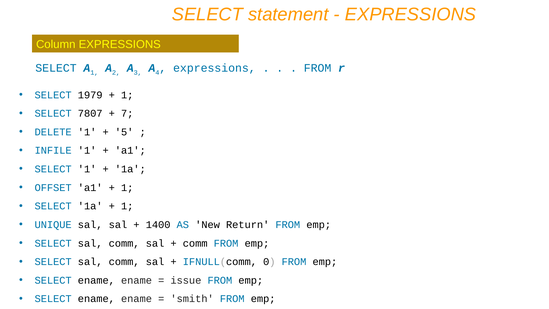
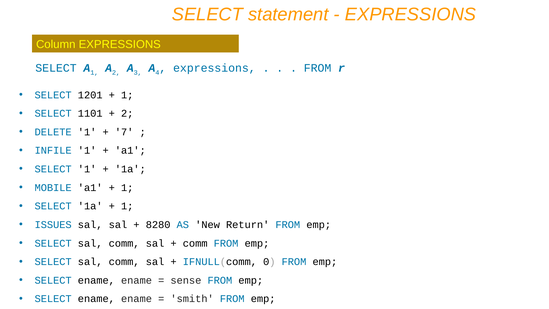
1979: 1979 -> 1201
7807: 7807 -> 1101
7 at (127, 113): 7 -> 2
5: 5 -> 7
OFFSET: OFFSET -> MOBILE
UNIQUE: UNIQUE -> ISSUES
1400: 1400 -> 8280
issue: issue -> sense
